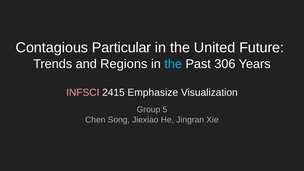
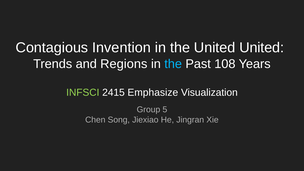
Particular: Particular -> Invention
United Future: Future -> United
306: 306 -> 108
INFSCI colour: pink -> light green
